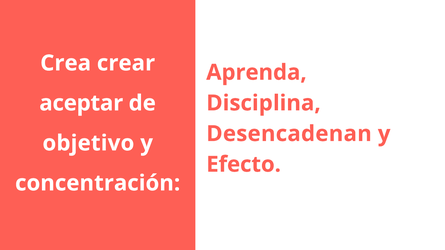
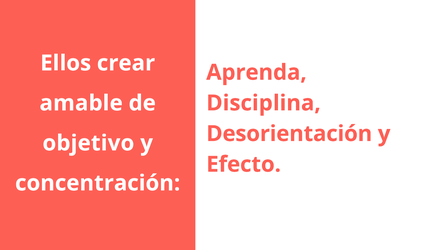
Crea: Crea -> Ellos
aceptar: aceptar -> amable
Desencadenan: Desencadenan -> Desorientación
